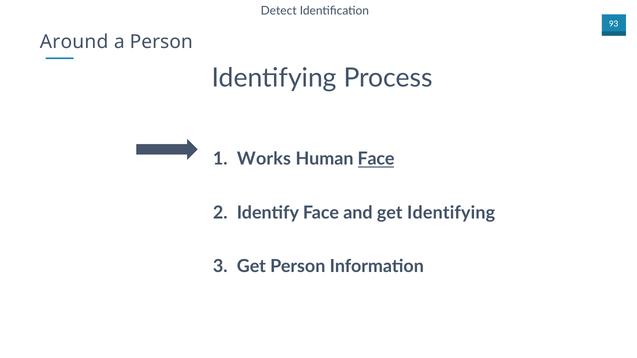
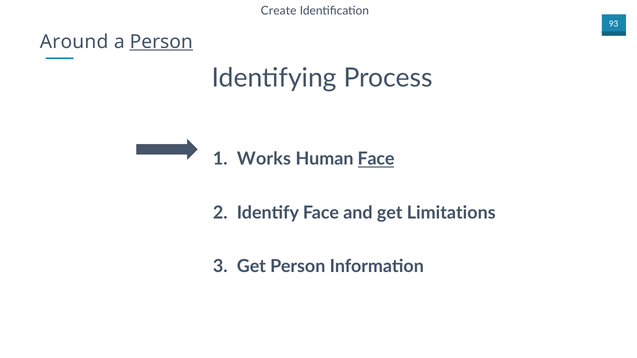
Detect: Detect -> Create
Person at (161, 42) underline: none -> present
get Identifying: Identifying -> Limitations
